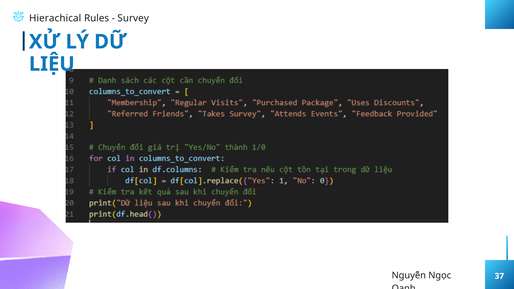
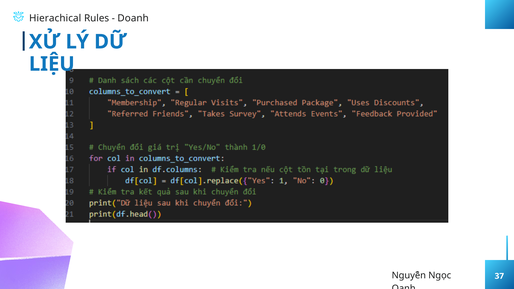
Survey: Survey -> Doanh
